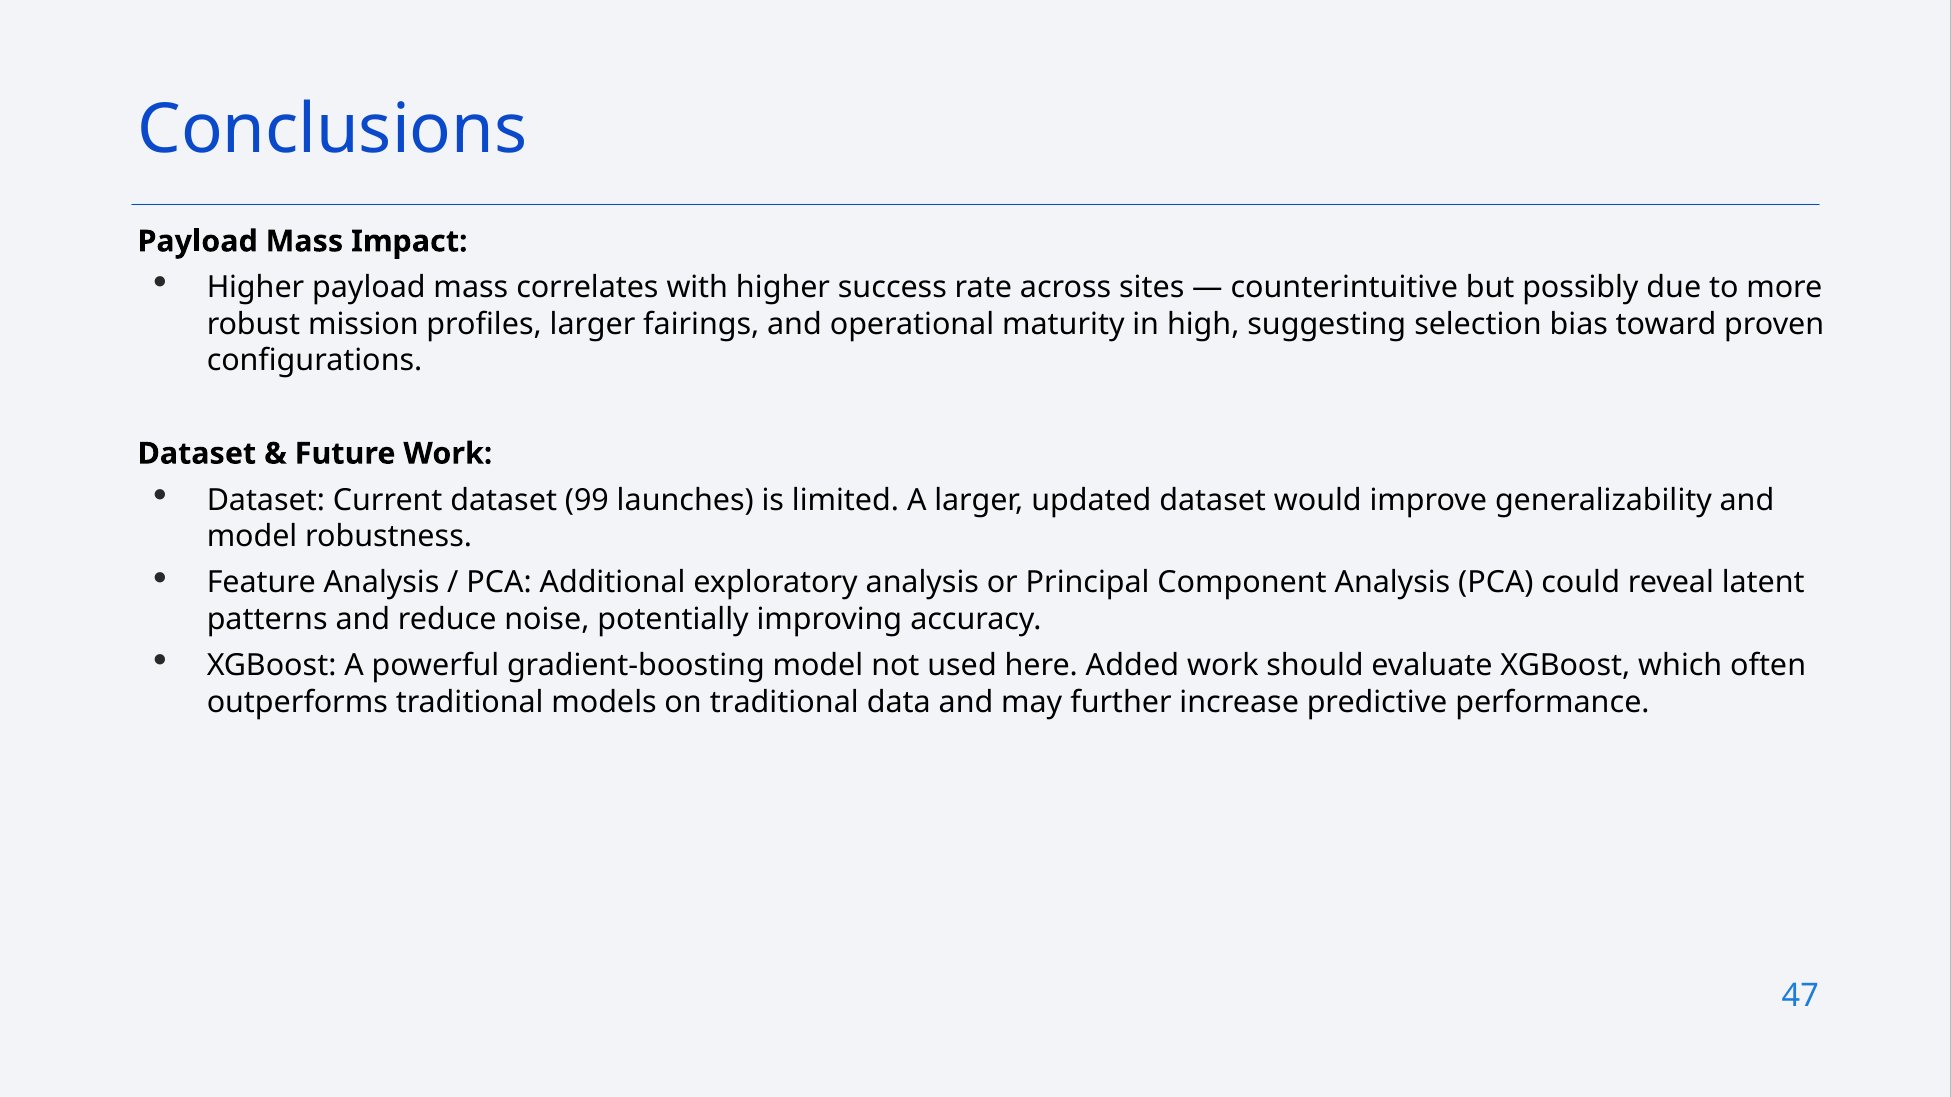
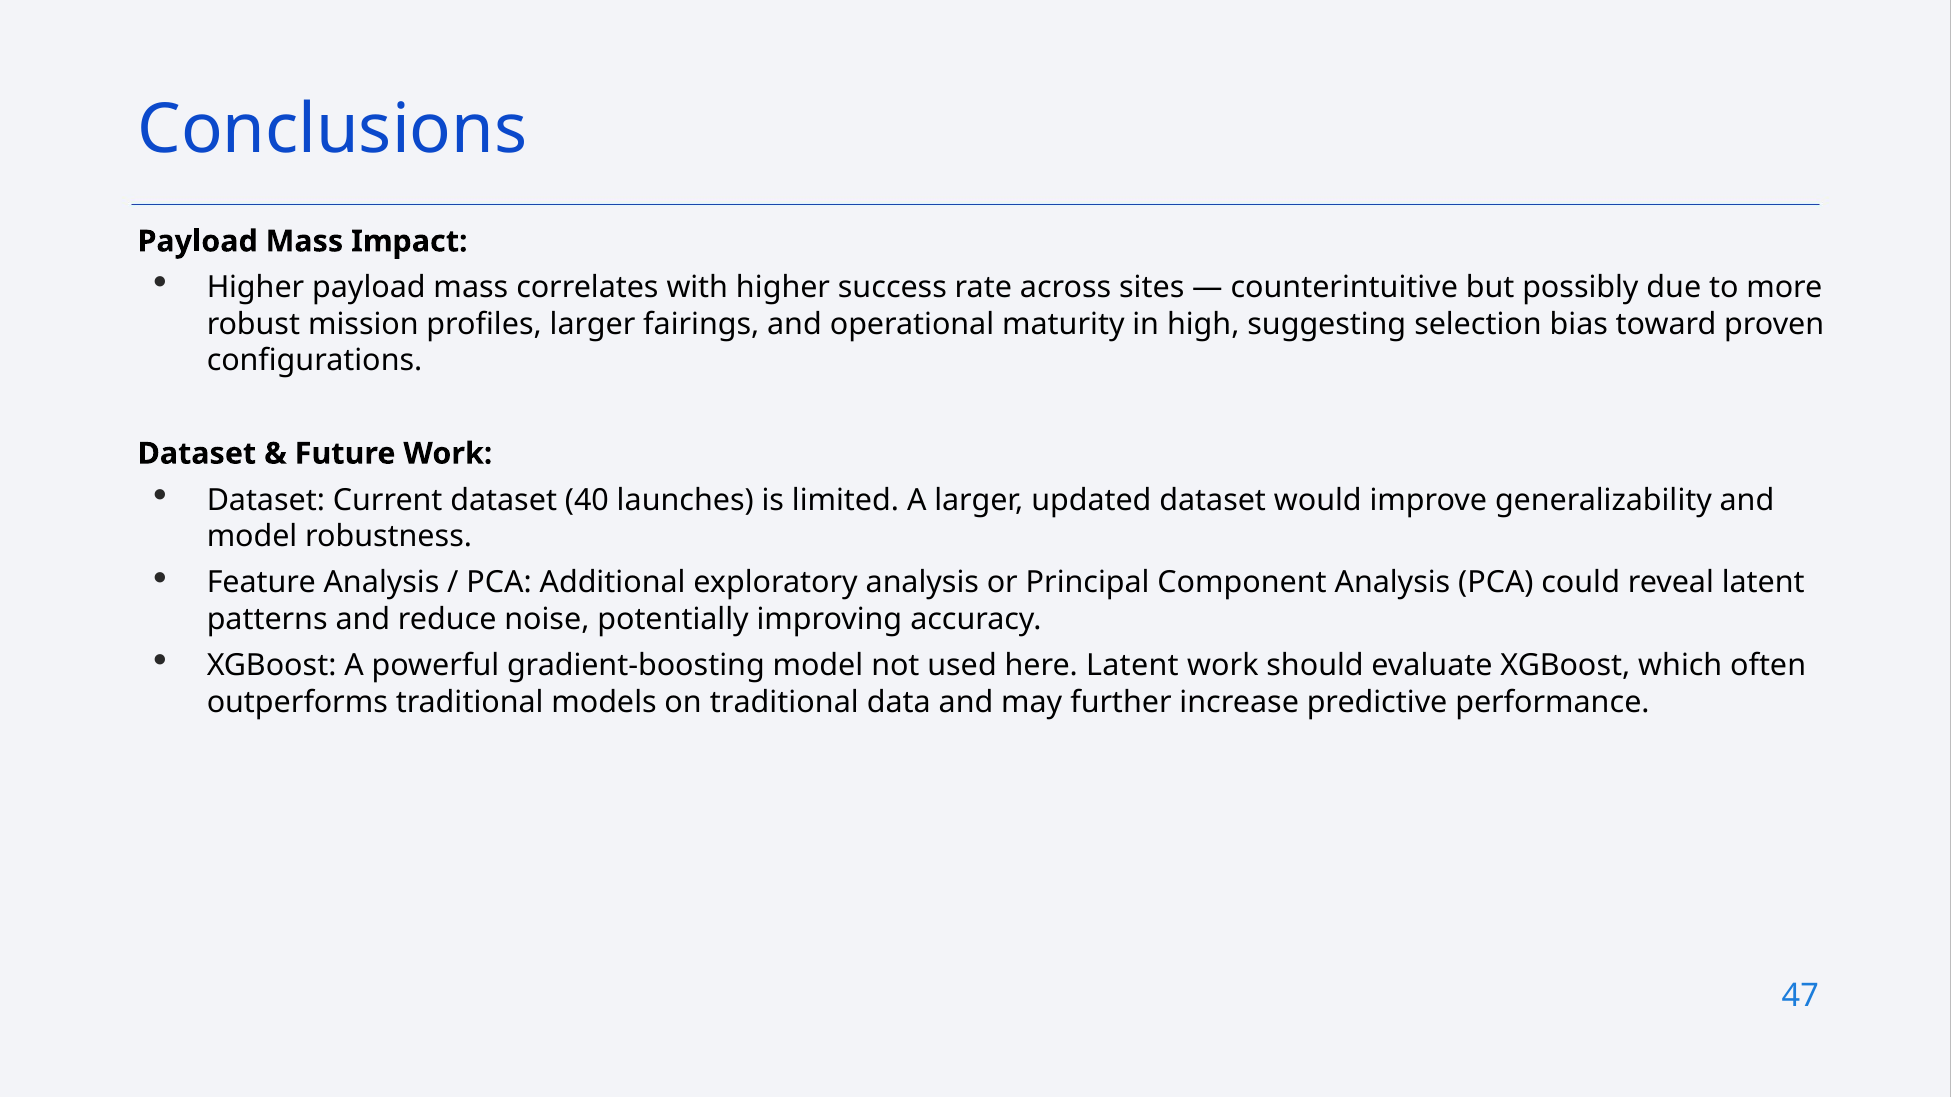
99: 99 -> 40
here Added: Added -> Latent
